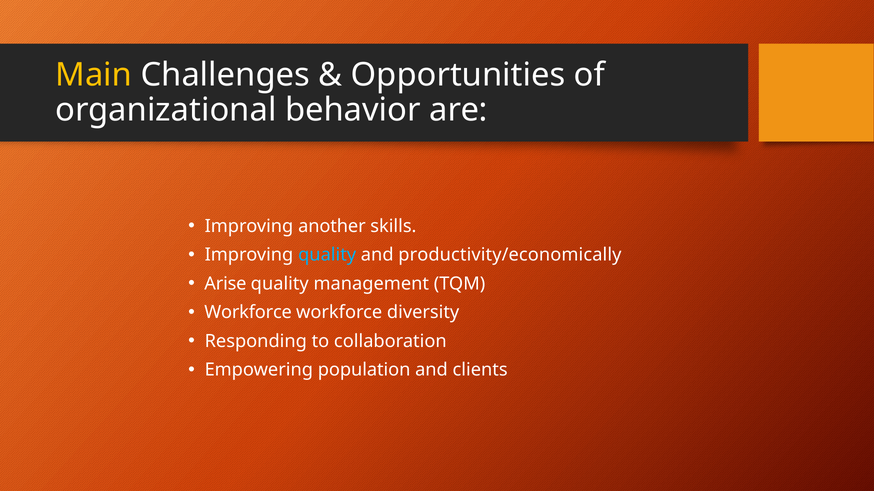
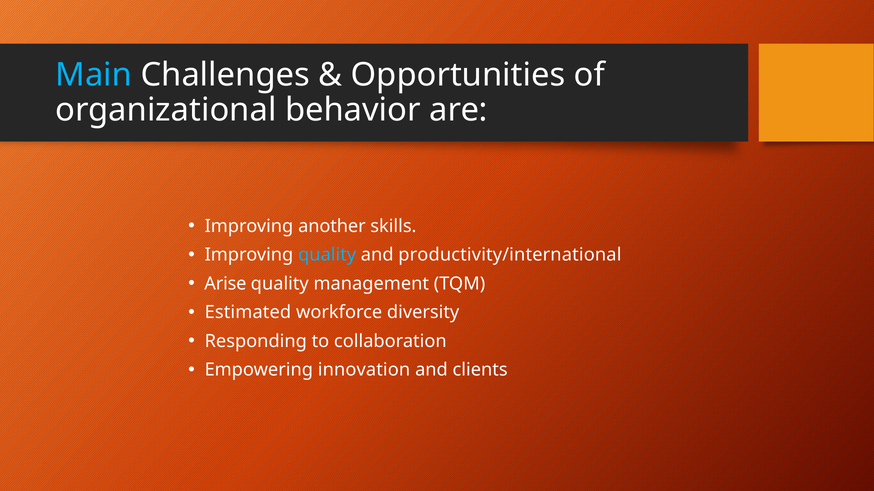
Main colour: yellow -> light blue
productivity/economically: productivity/economically -> productivity/international
Workforce at (248, 313): Workforce -> Estimated
population: population -> innovation
